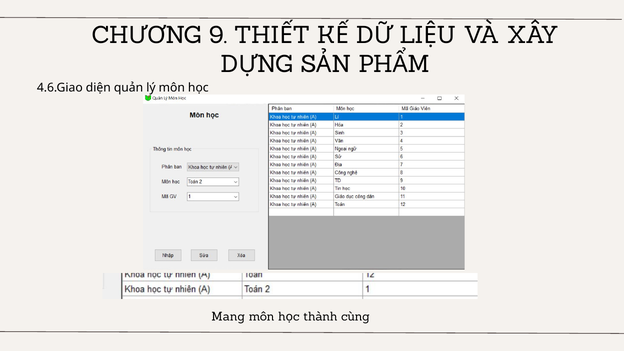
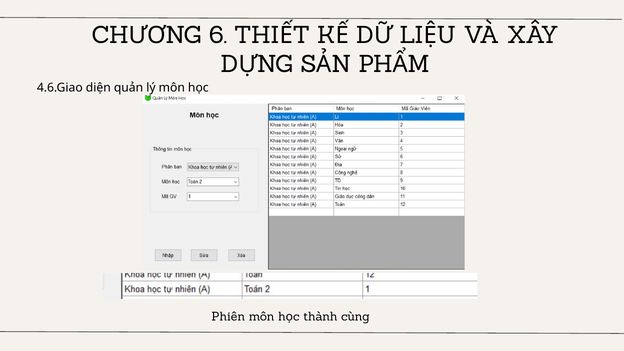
9: 9 -> 6
Mang: Mang -> Phiên
